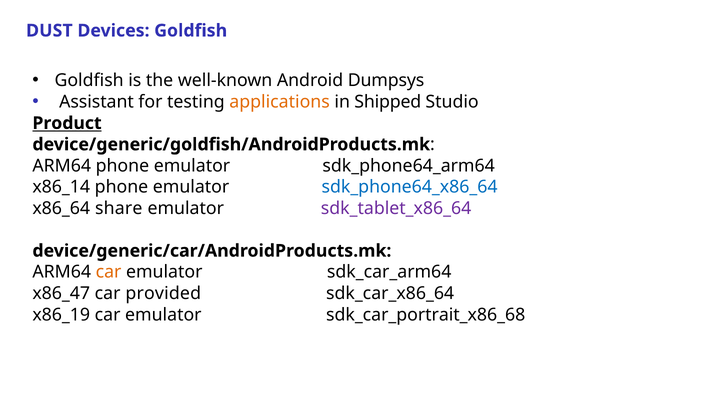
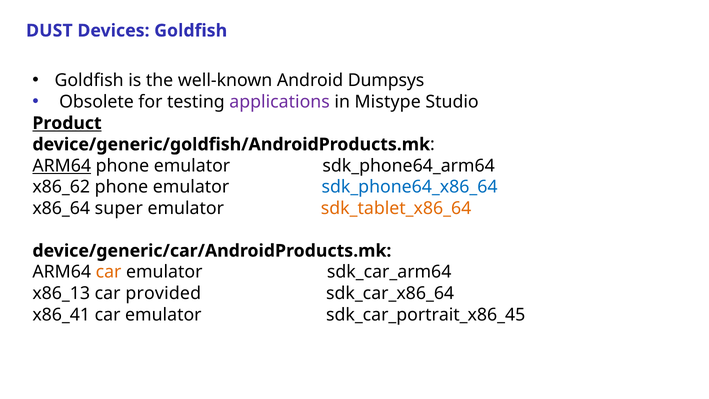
Assistant: Assistant -> Obsolete
applications colour: orange -> purple
Shipped: Shipped -> Mistype
ARM64 at (62, 166) underline: none -> present
x86_14: x86_14 -> x86_62
share: share -> super
sdk_tablet_x86_64 colour: purple -> orange
x86_47: x86_47 -> x86_13
x86_19: x86_19 -> x86_41
sdk_car_portrait_x86_68: sdk_car_portrait_x86_68 -> sdk_car_portrait_x86_45
